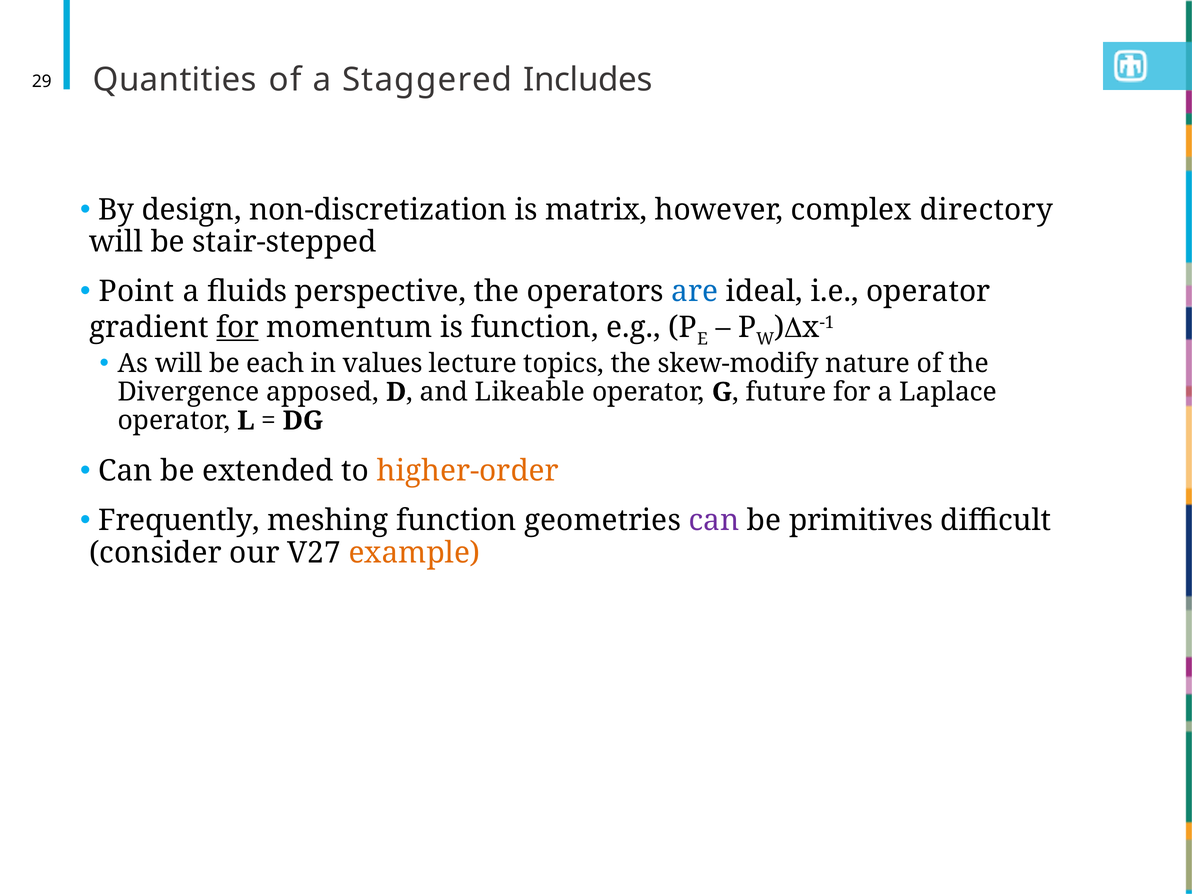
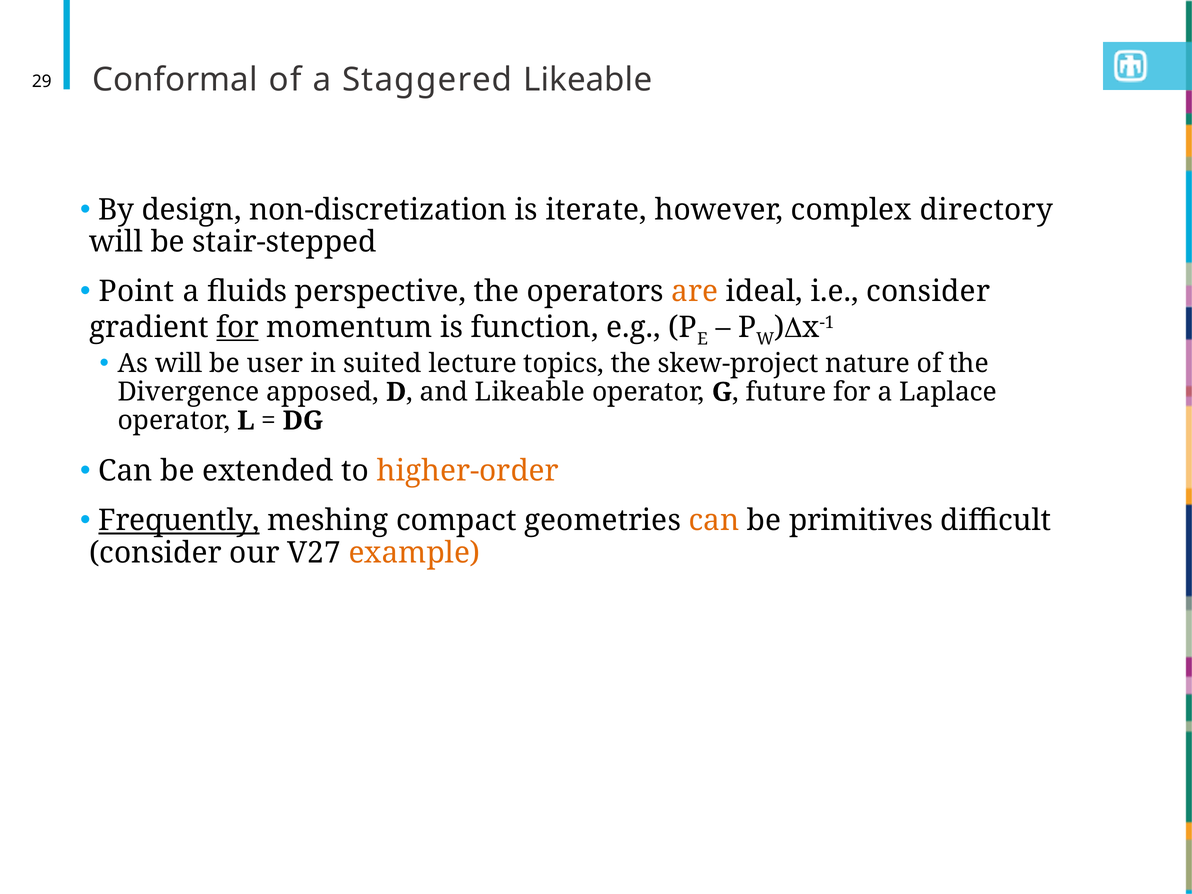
Quantities: Quantities -> Conformal
Staggered Includes: Includes -> Likeable
matrix: matrix -> iterate
are colour: blue -> orange
i.e operator: operator -> consider
each: each -> user
values: values -> suited
skew-modify: skew-modify -> skew-project
Frequently underline: none -> present
meshing function: function -> compact
can at (714, 521) colour: purple -> orange
